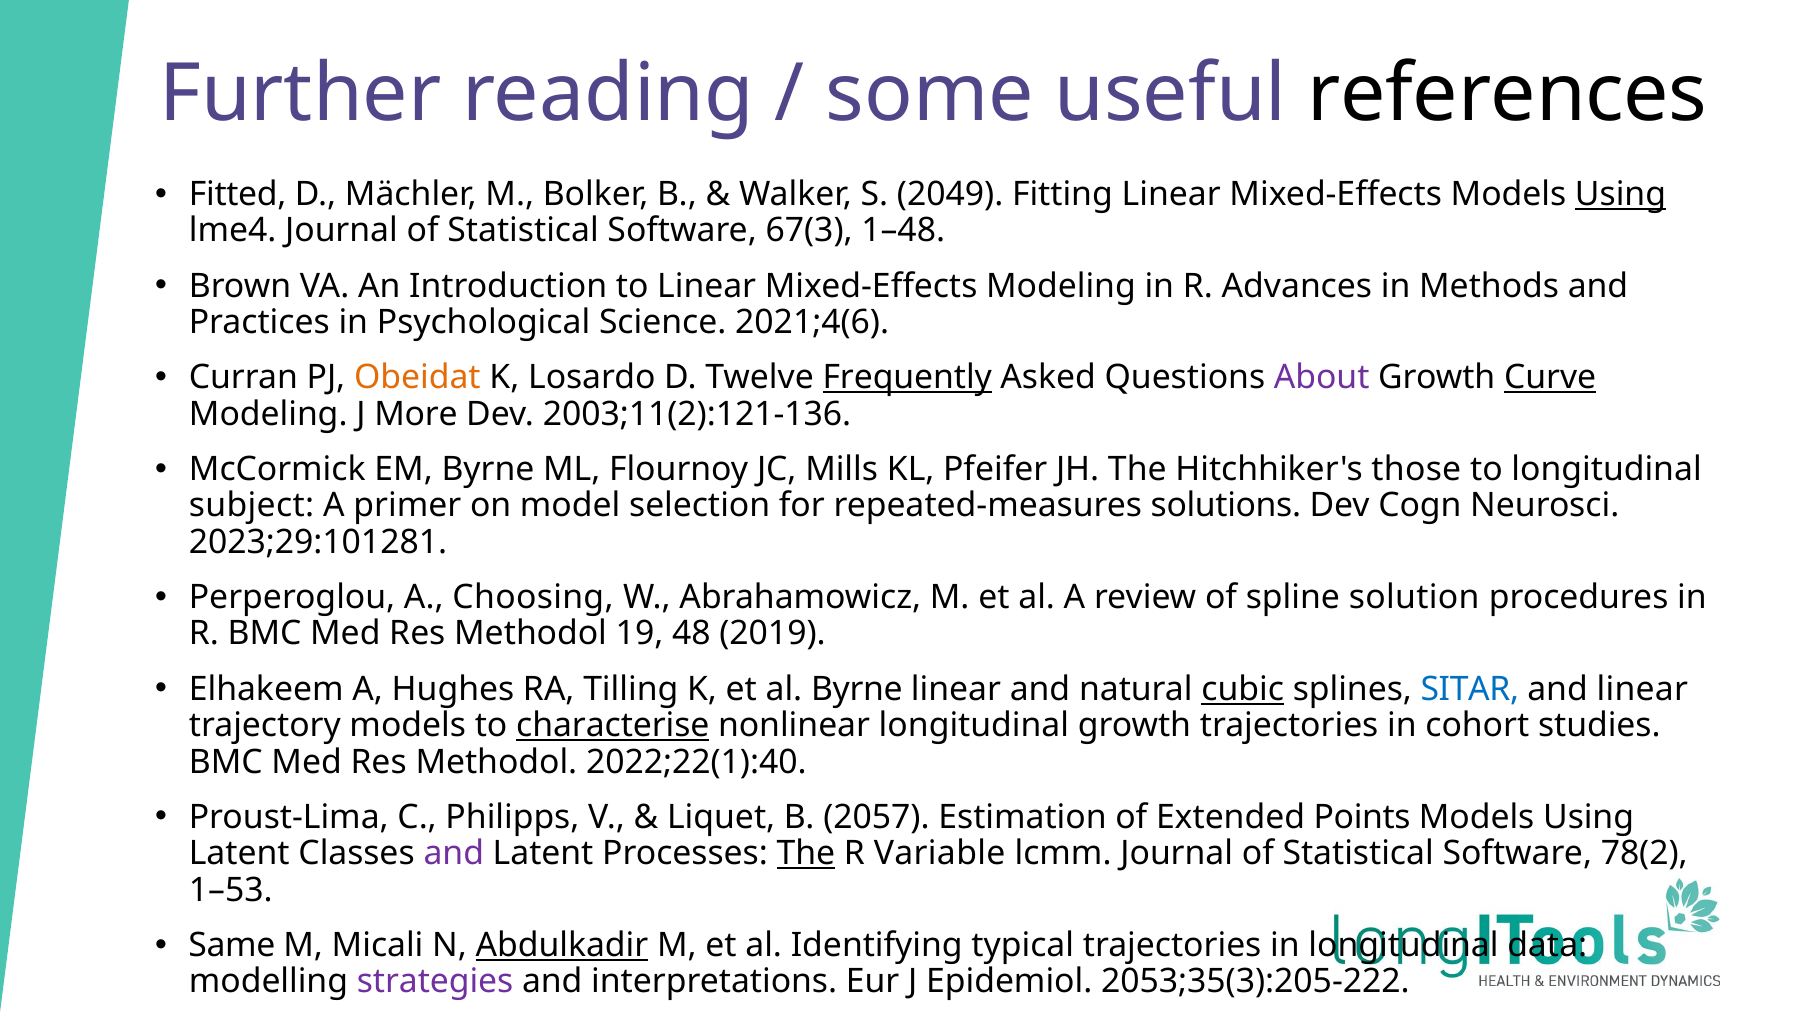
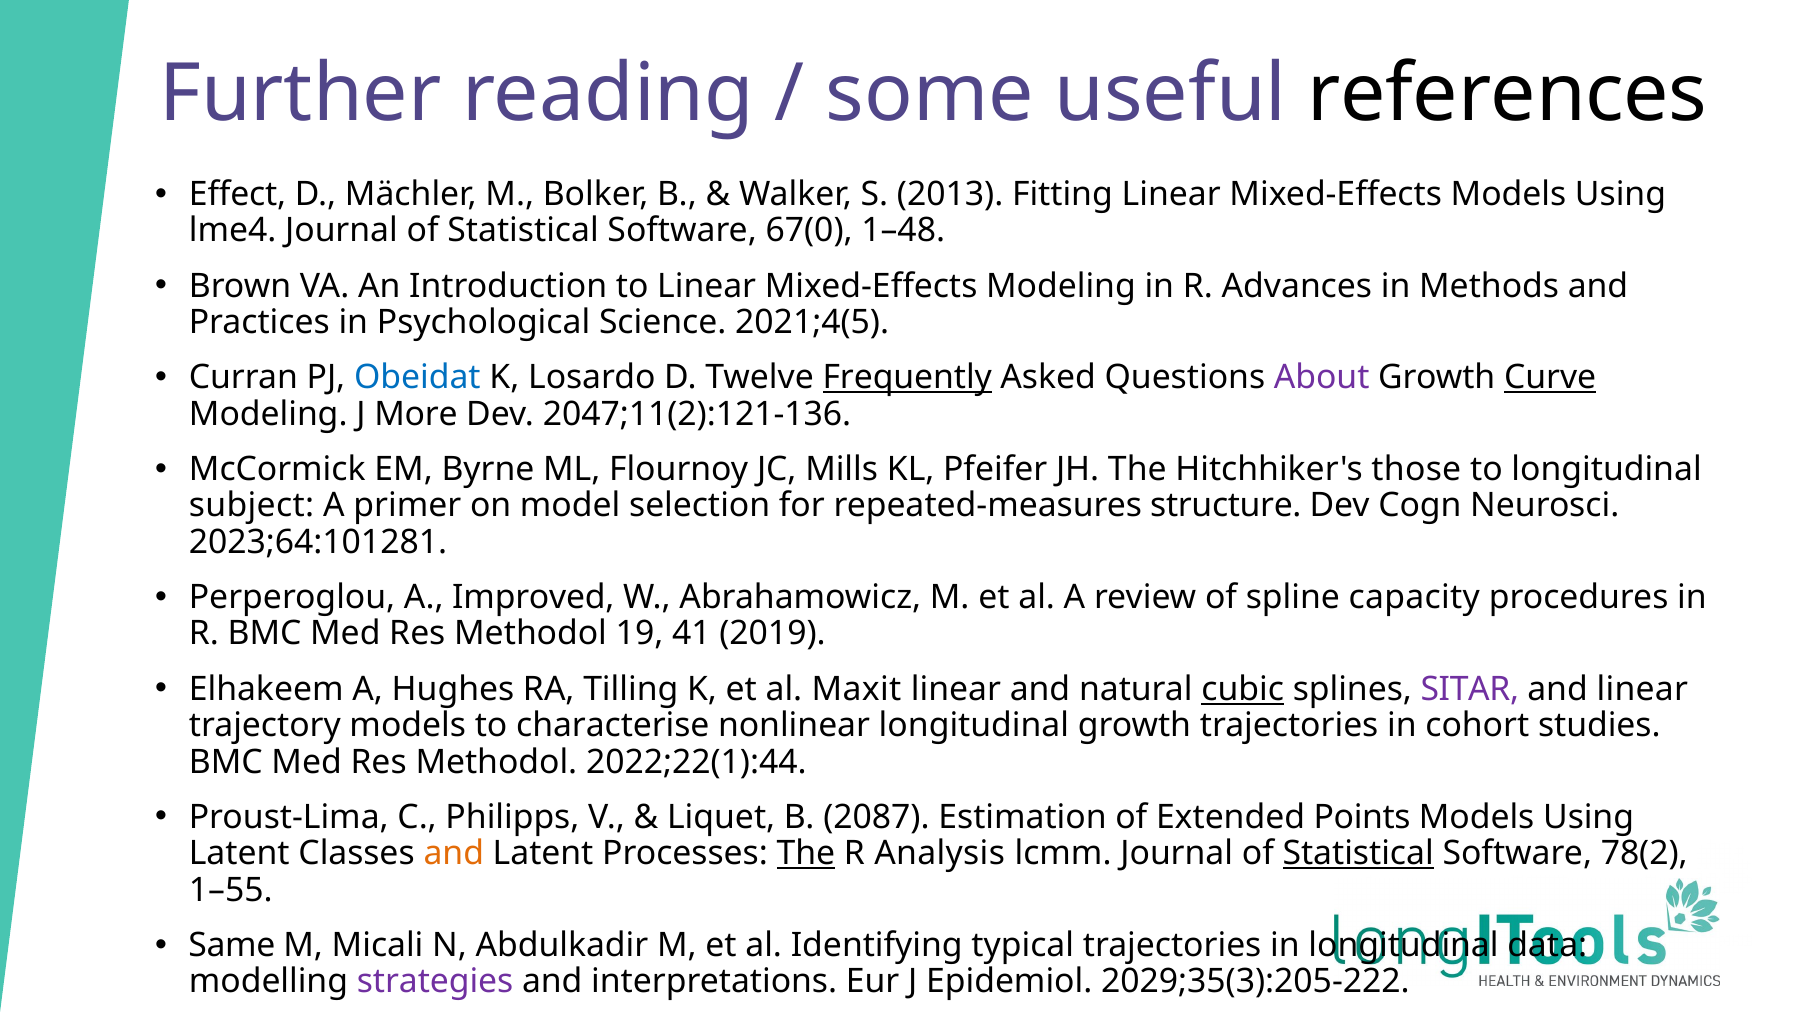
Fitted: Fitted -> Effect
2049: 2049 -> 2013
Using at (1621, 194) underline: present -> none
67(3: 67(3 -> 67(0
2021;4(6: 2021;4(6 -> 2021;4(5
Obeidat colour: orange -> blue
2003;11(2):121-136: 2003;11(2):121-136 -> 2047;11(2):121-136
solutions: solutions -> structure
2023;29:101281: 2023;29:101281 -> 2023;64:101281
Choosing: Choosing -> Improved
solution: solution -> capacity
48: 48 -> 41
al Byrne: Byrne -> Maxit
SITAR colour: blue -> purple
characterise underline: present -> none
2022;22(1):40: 2022;22(1):40 -> 2022;22(1):44
2057: 2057 -> 2087
and at (454, 853) colour: purple -> orange
Variable: Variable -> Analysis
Statistical at (1358, 853) underline: none -> present
1–53: 1–53 -> 1–55
Abdulkadir underline: present -> none
2053;35(3):205-222: 2053;35(3):205-222 -> 2029;35(3):205-222
